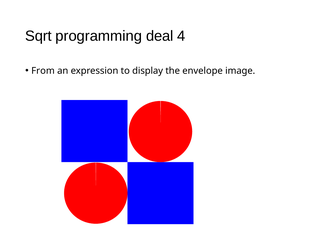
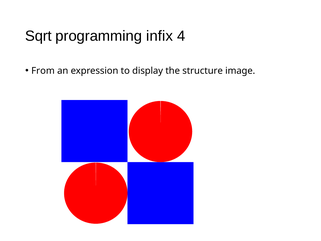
deal: deal -> infix
envelope: envelope -> structure
